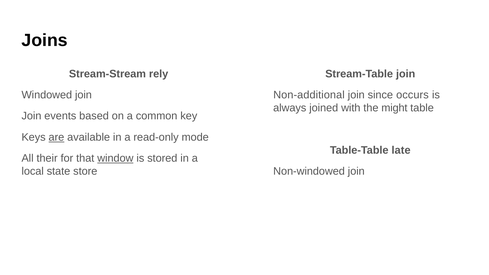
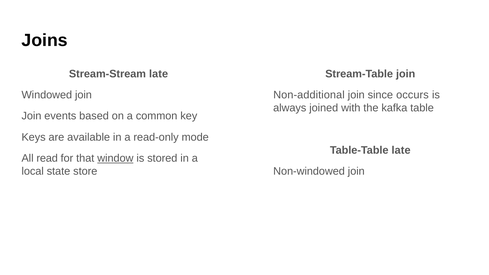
Stream-Stream rely: rely -> late
might: might -> kafka
are underline: present -> none
their: their -> read
